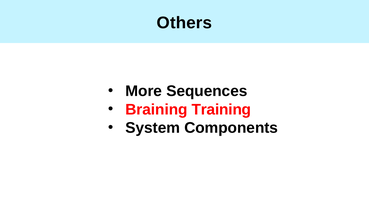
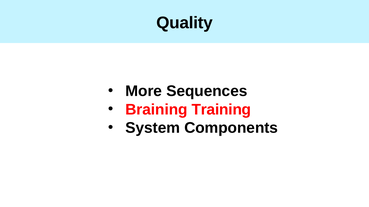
Others: Others -> Quality
